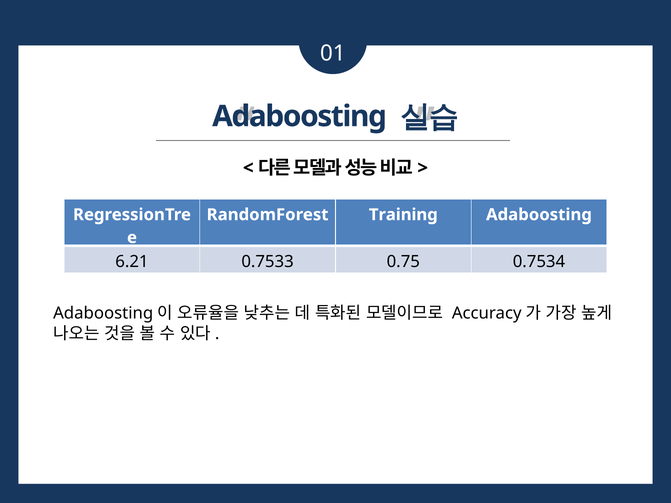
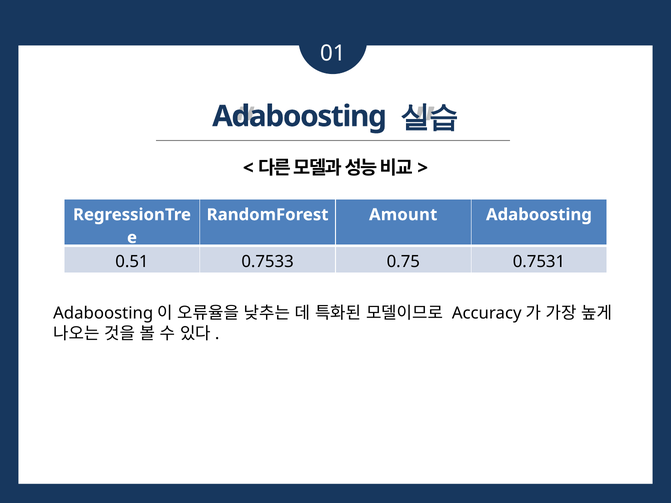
Training: Training -> Amount
6.21: 6.21 -> 0.51
0.7534: 0.7534 -> 0.7531
